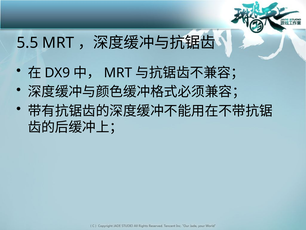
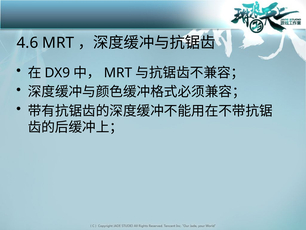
5.5: 5.5 -> 4.6
